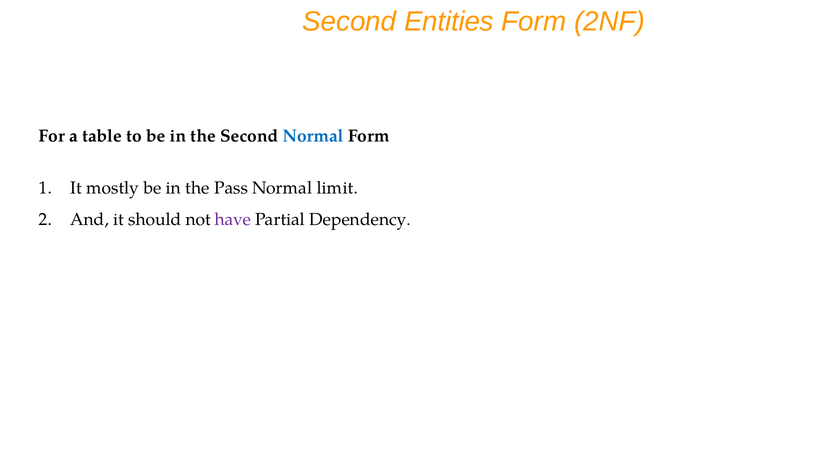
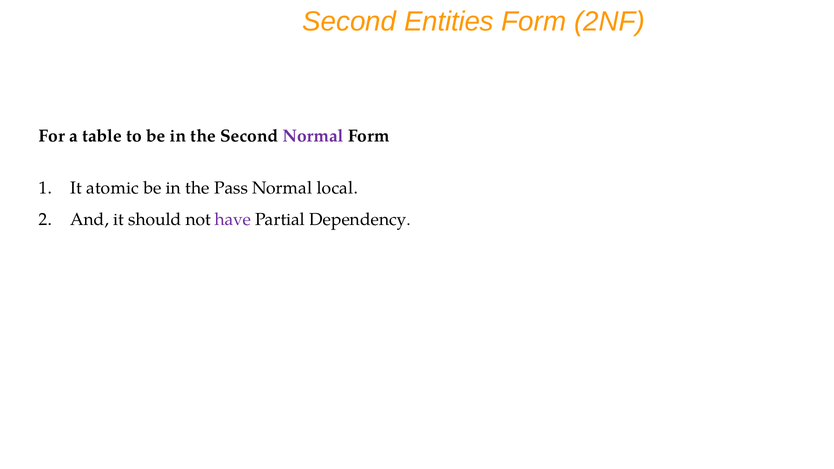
Normal at (313, 136) colour: blue -> purple
mostly: mostly -> atomic
limit: limit -> local
